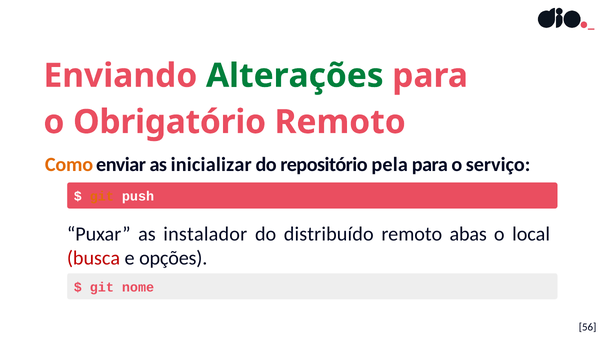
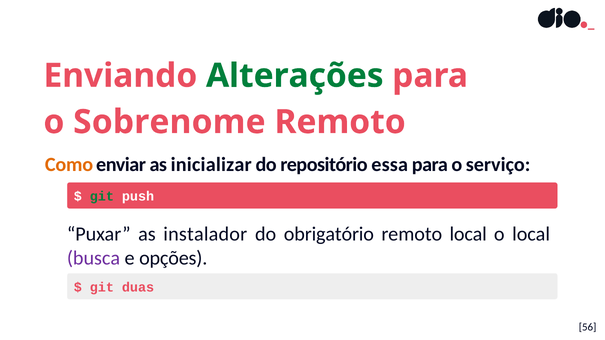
Obrigatório: Obrigatório -> Sobrenome
pela: pela -> essa
git at (102, 197) colour: orange -> green
distribuído: distribuído -> obrigatório
remoto abas: abas -> local
busca colour: red -> purple
nome: nome -> duas
